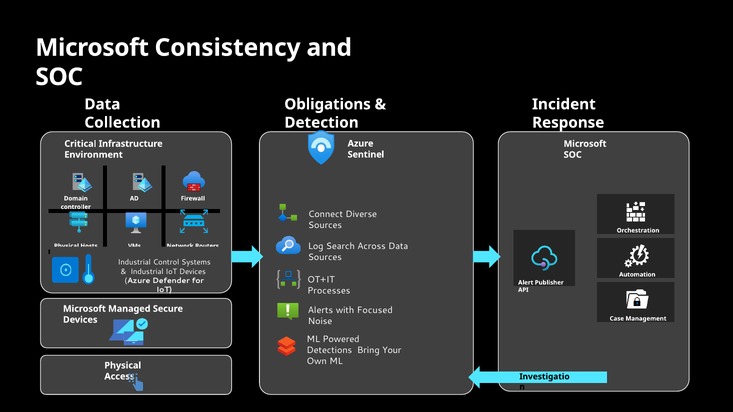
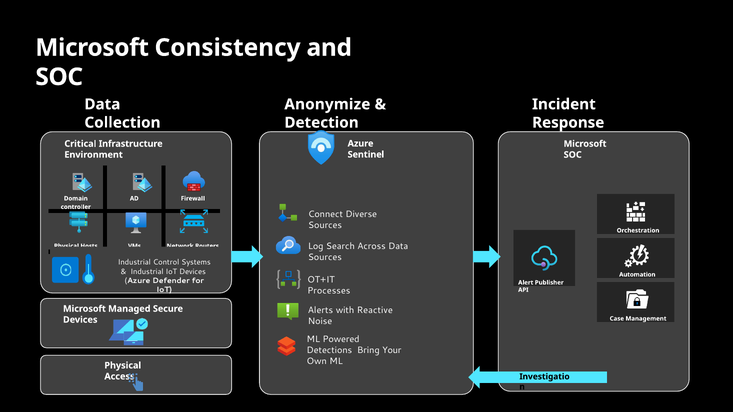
Obligations: Obligations -> Anonymize
Focused: Focused -> Reactive
